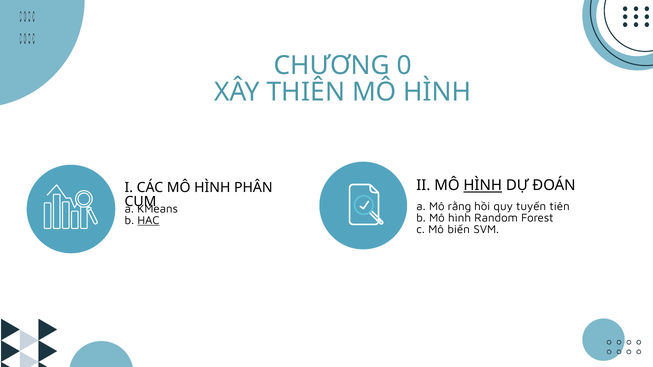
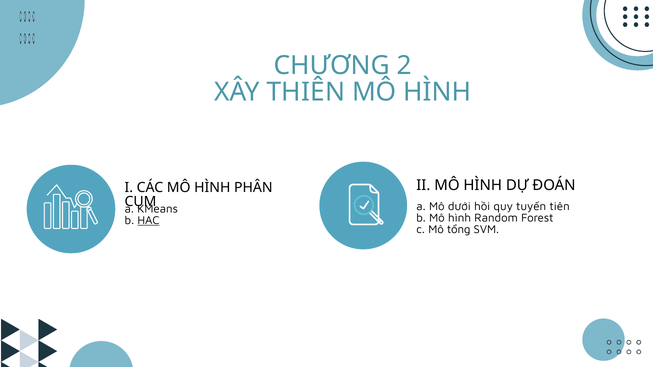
0: 0 -> 2
HÌNH at (483, 186) underline: present -> none
rằng: rằng -> dưới
biến: biến -> tổng
